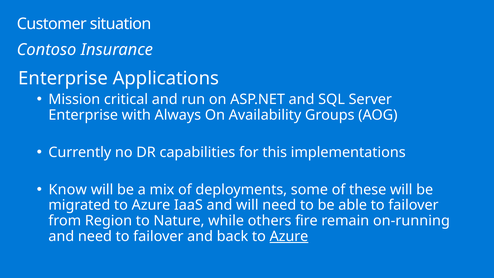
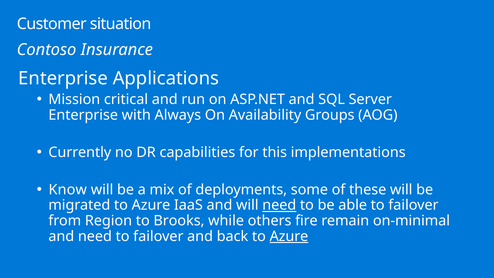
need at (279, 205) underline: none -> present
Nature: Nature -> Brooks
on-running: on-running -> on-minimal
